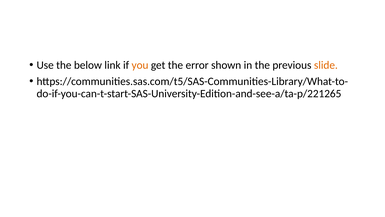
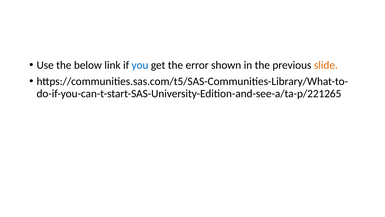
you colour: orange -> blue
